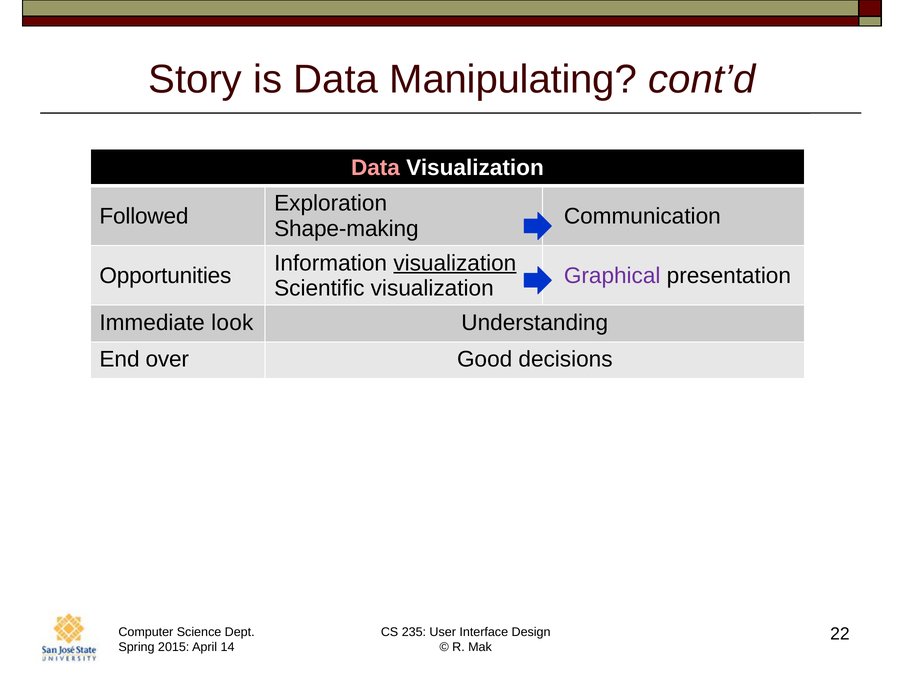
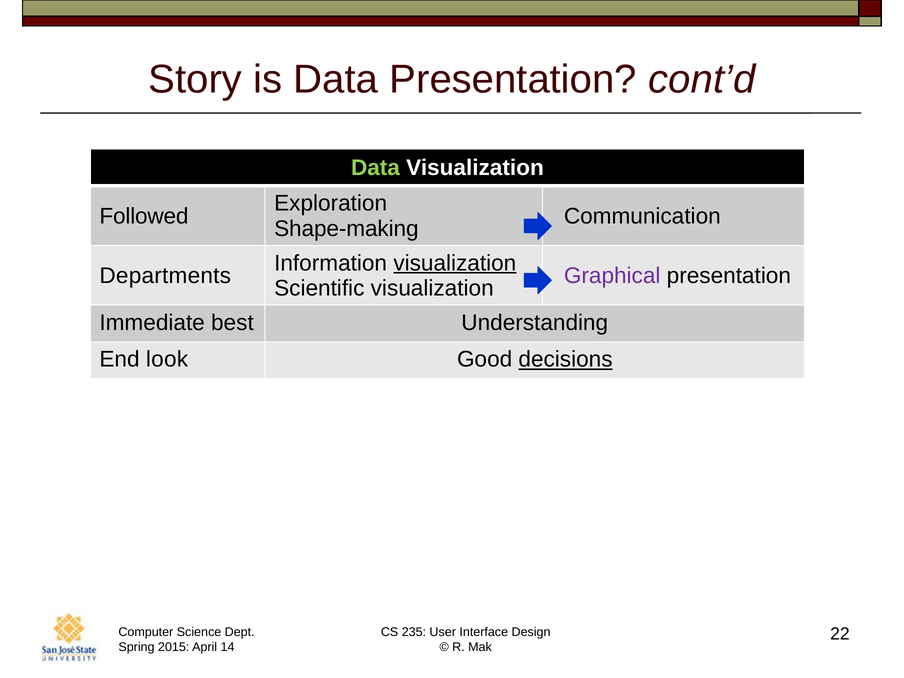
Data Manipulating: Manipulating -> Presentation
Data at (375, 168) colour: pink -> light green
Opportunities: Opportunities -> Departments
look: look -> best
over: over -> look
decisions underline: none -> present
